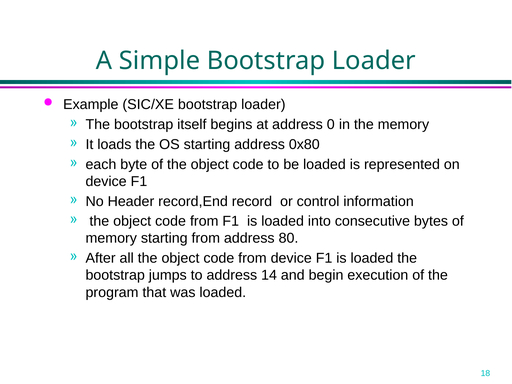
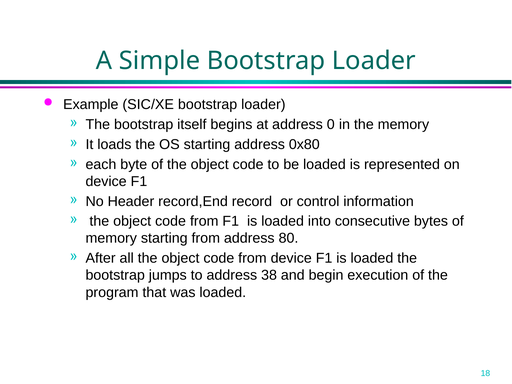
14: 14 -> 38
